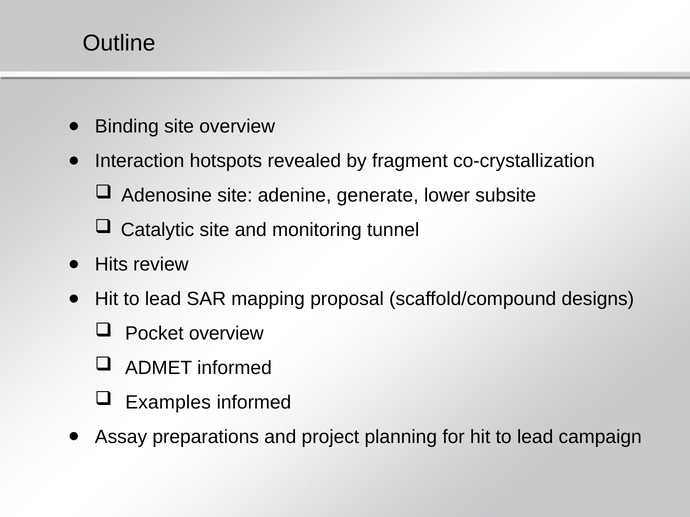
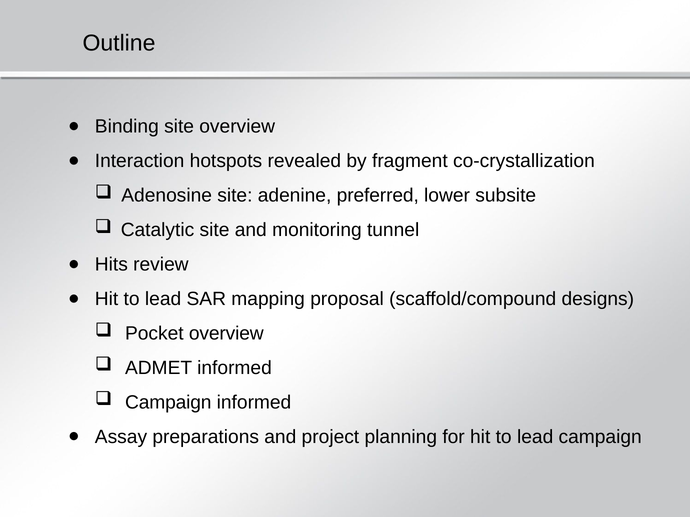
generate: generate -> preferred
Examples at (168, 403): Examples -> Campaign
